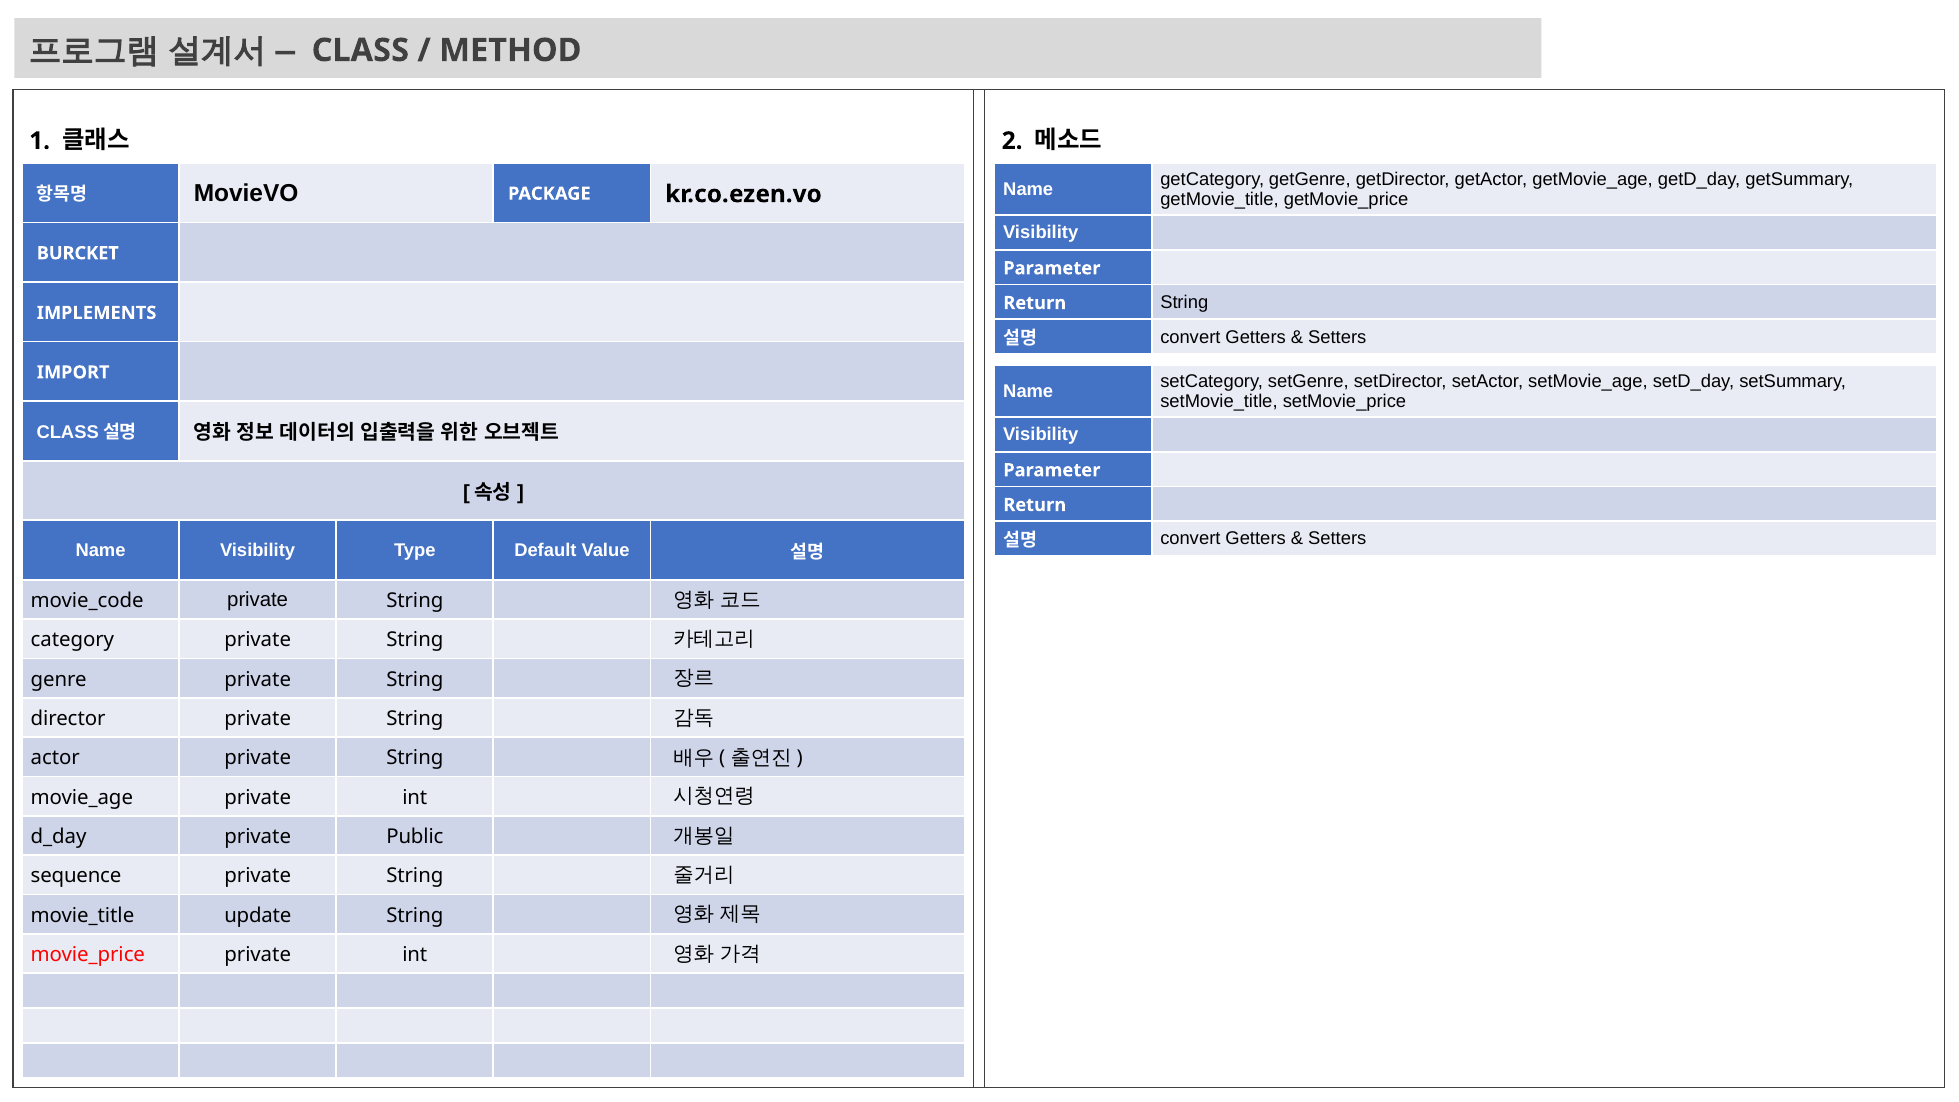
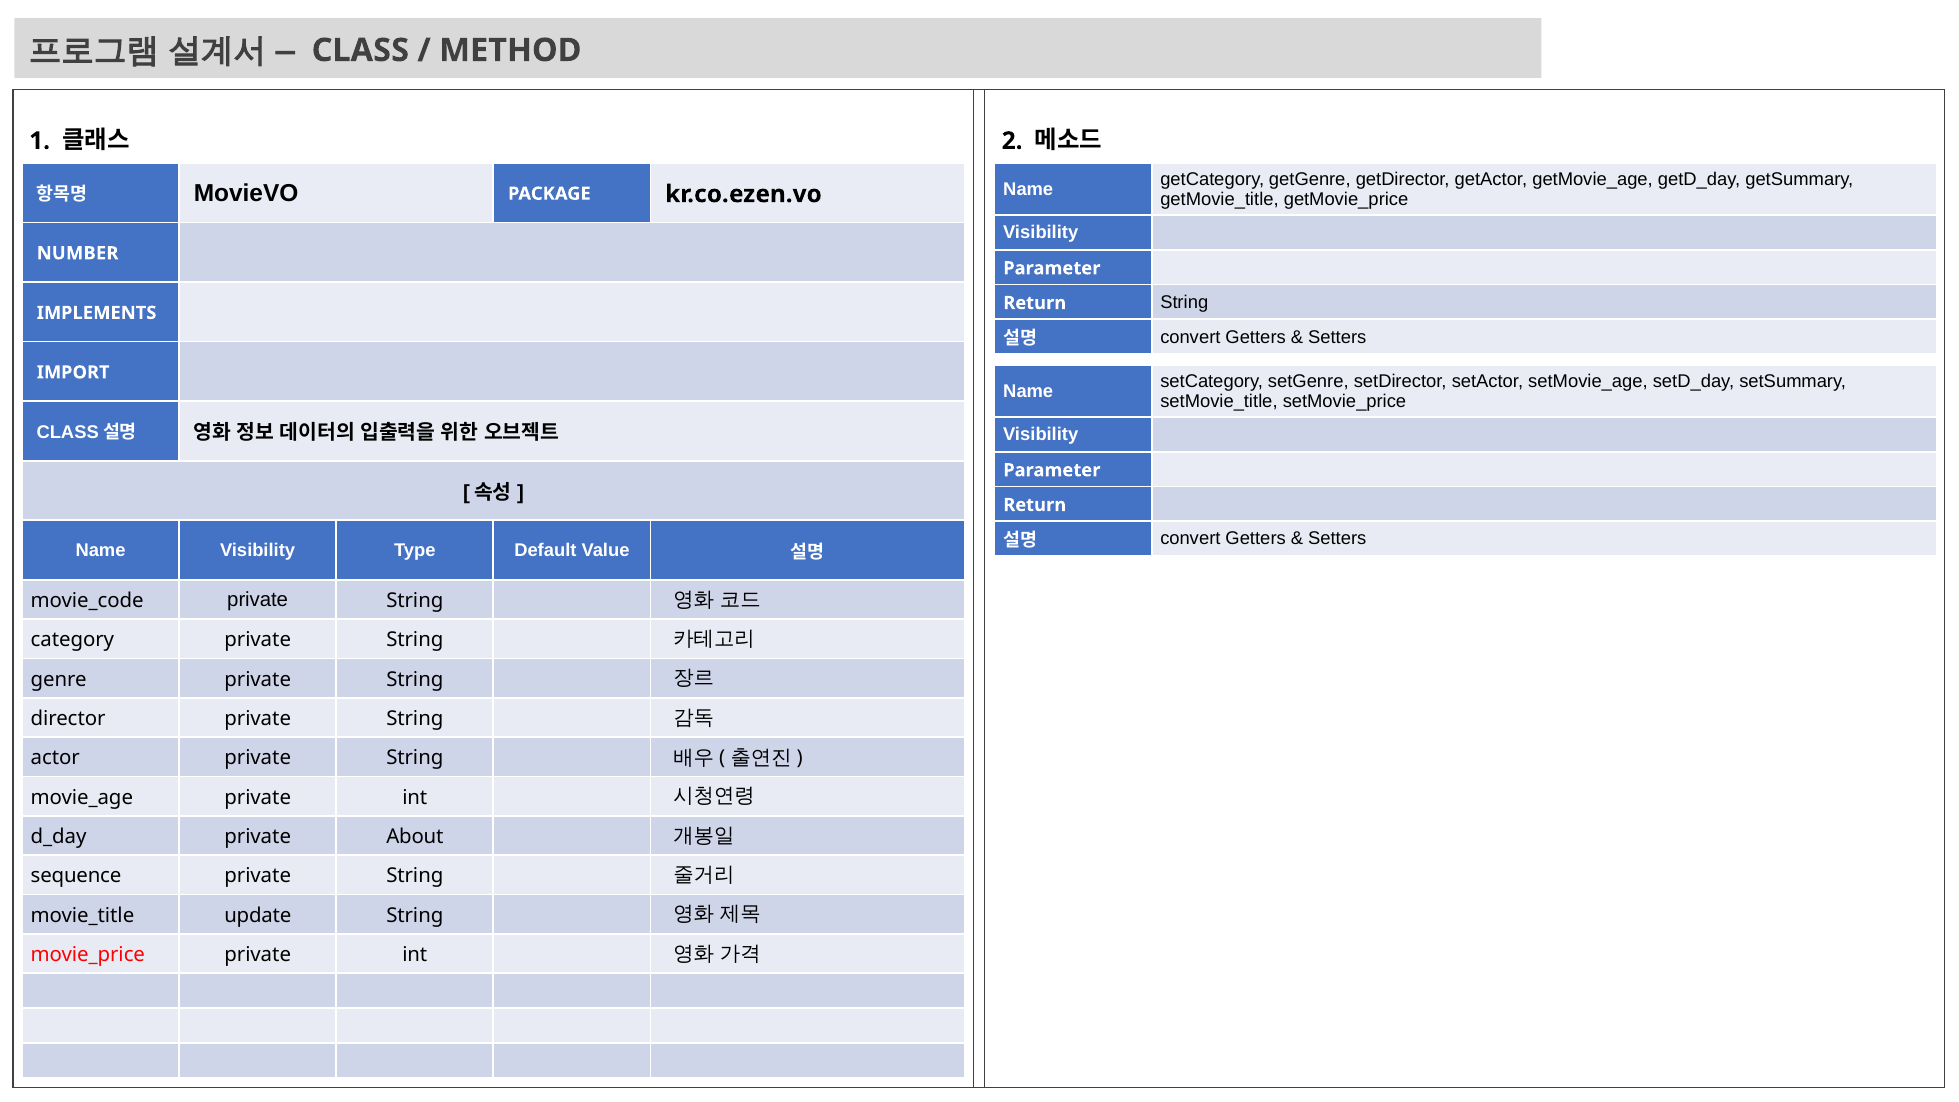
BURCKET: BURCKET -> NUMBER
Public: Public -> About
